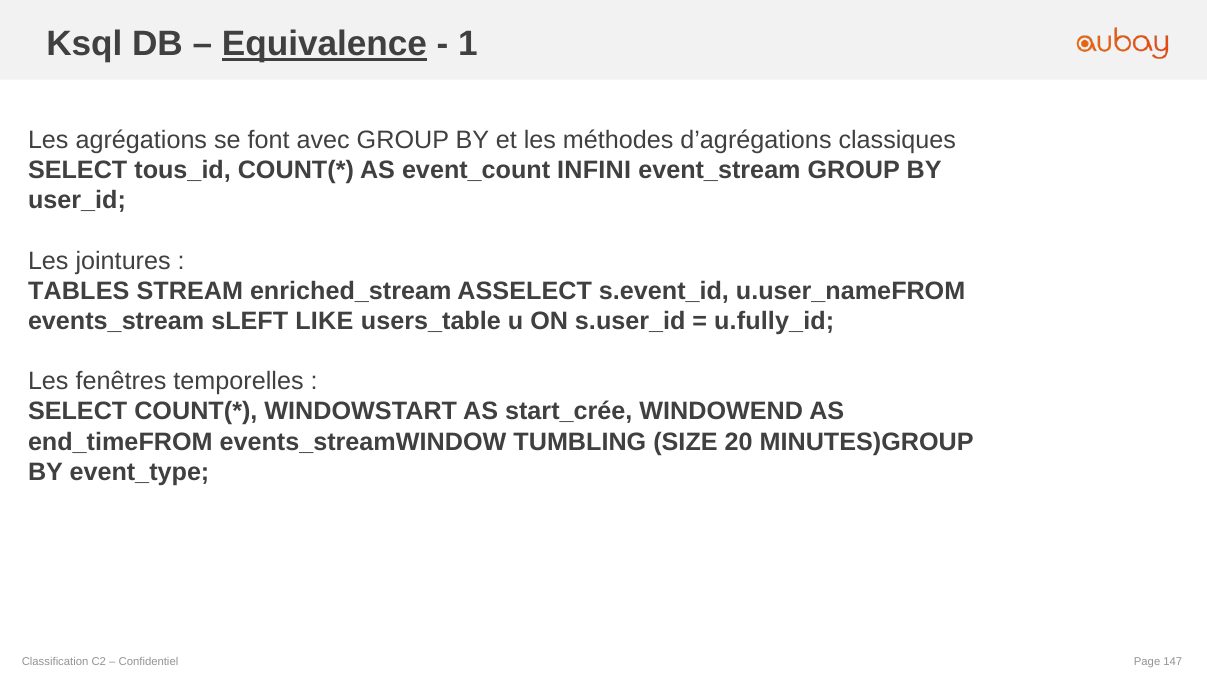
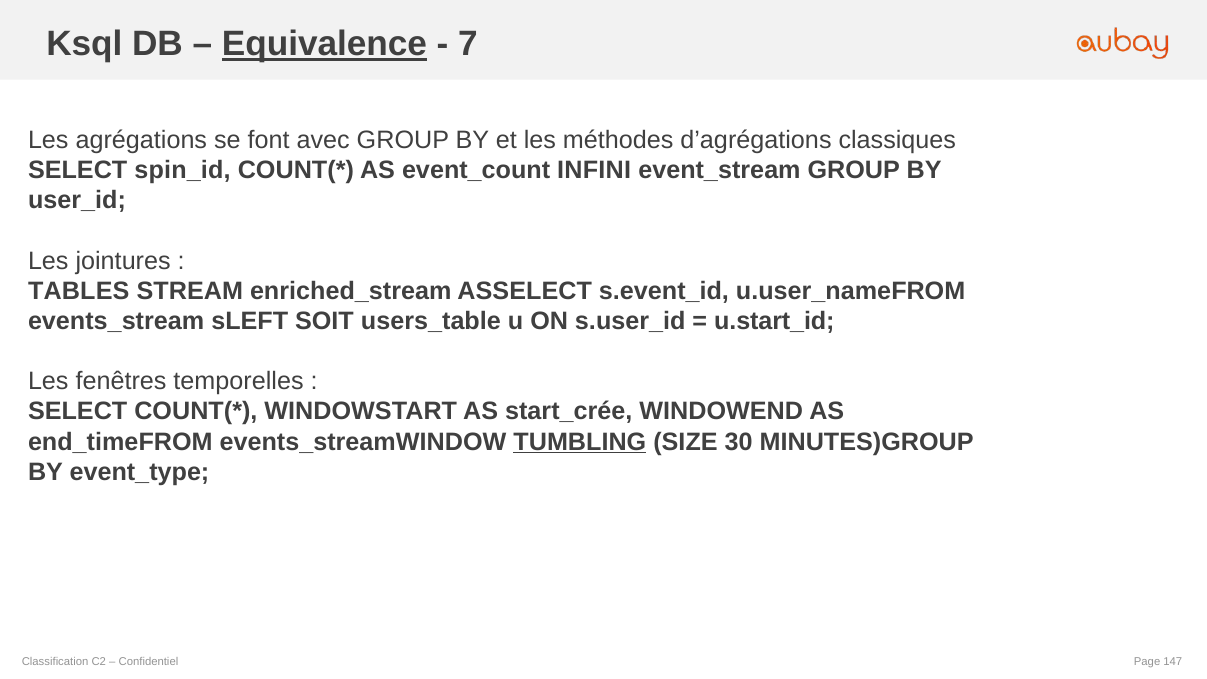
1: 1 -> 7
tous_id: tous_id -> spin_id
LIKE: LIKE -> SOIT
u.fully_id: u.fully_id -> u.start_id
TUMBLING underline: none -> present
20: 20 -> 30
